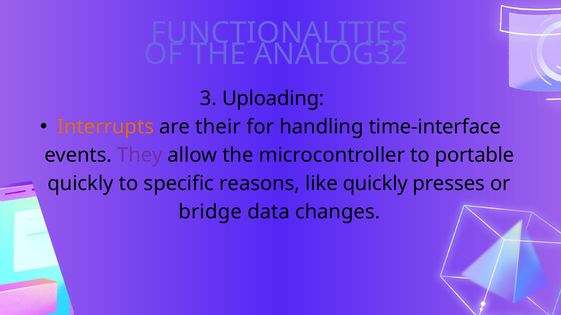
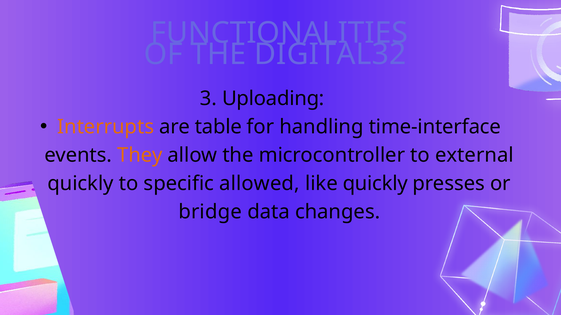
ANALOG32: ANALOG32 -> DIGITAL32
their: their -> table
They colour: purple -> orange
portable: portable -> external
reasons: reasons -> allowed
